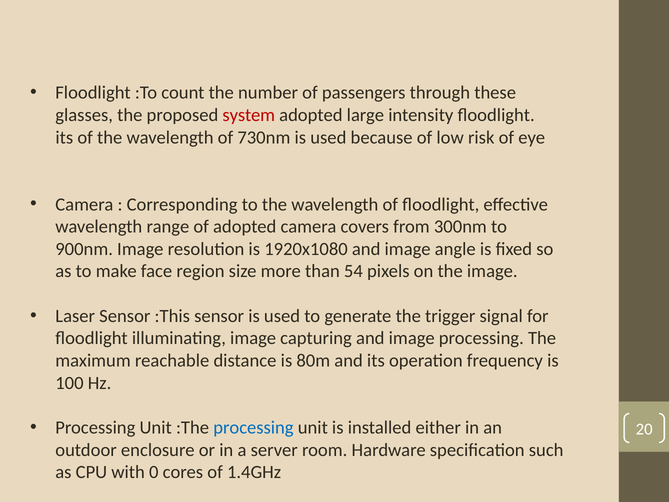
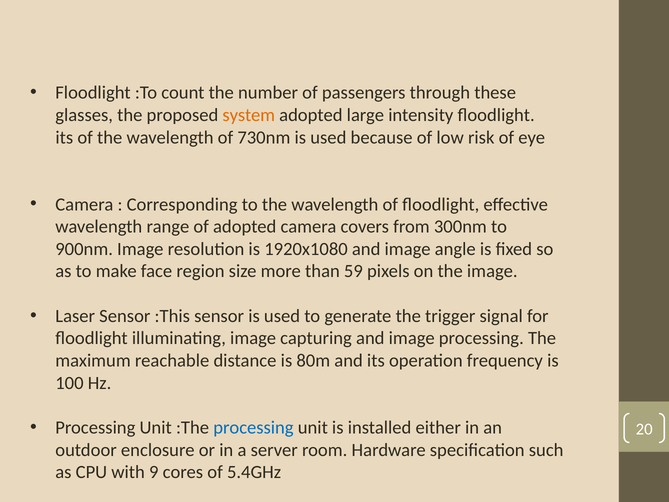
system colour: red -> orange
54: 54 -> 59
0: 0 -> 9
1.4GHz: 1.4GHz -> 5.4GHz
